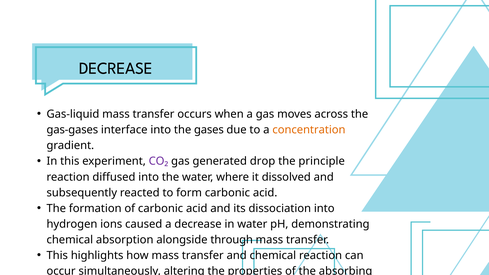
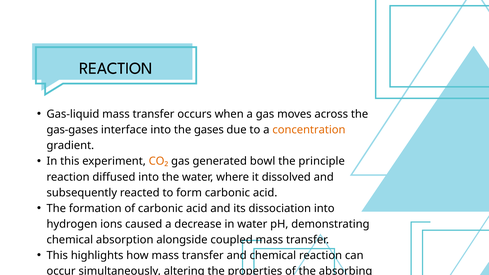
DECREASE at (116, 68): DECREASE -> REACTION
CO₂ colour: purple -> orange
drop: drop -> bowl
through: through -> coupled
